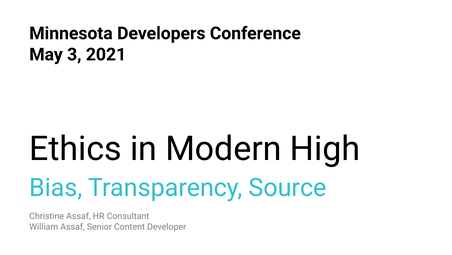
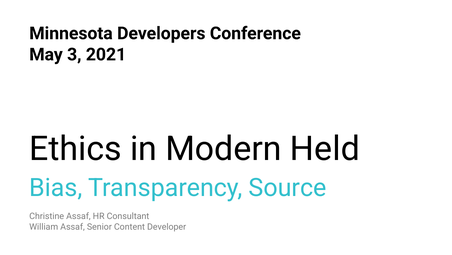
High: High -> Held
